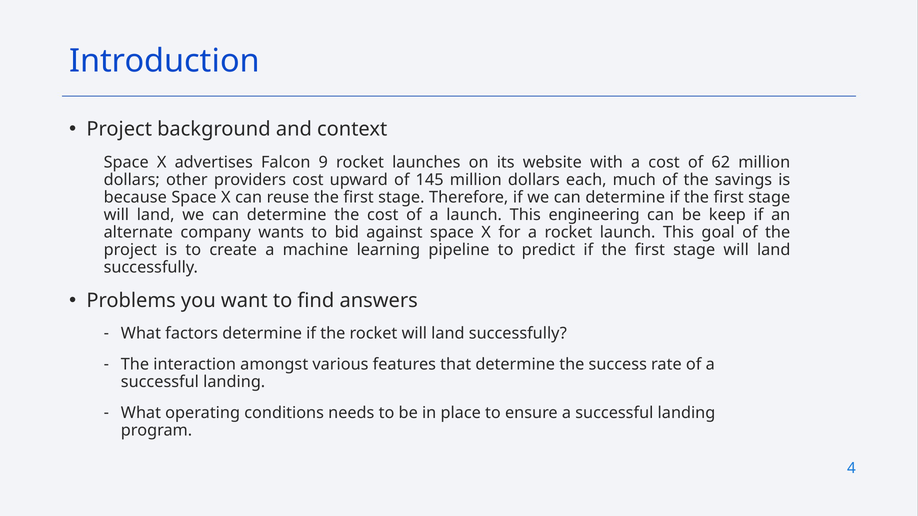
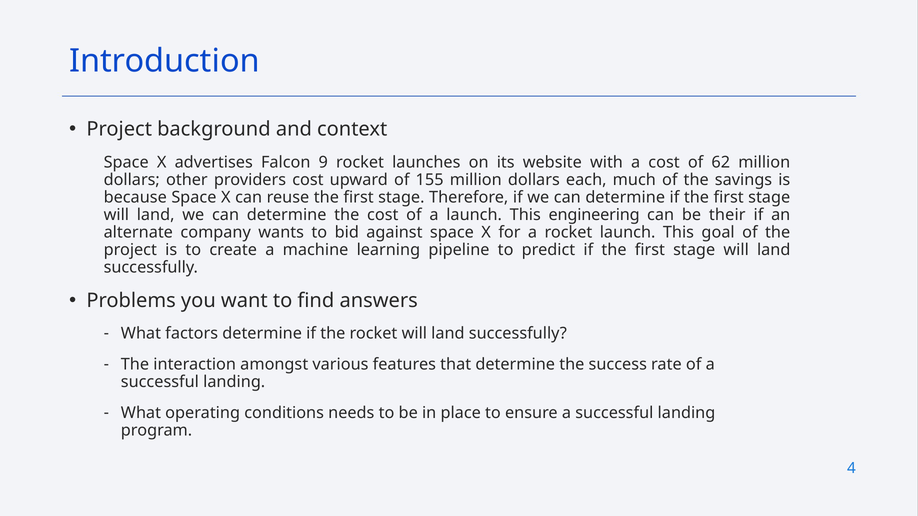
145: 145 -> 155
keep: keep -> their
